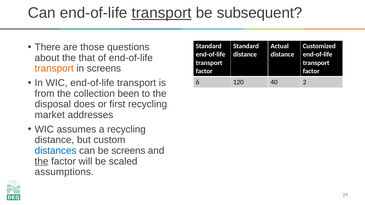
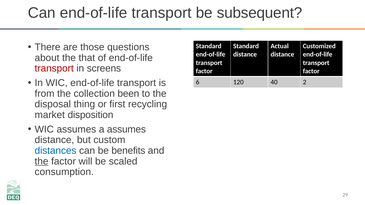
transport at (162, 13) underline: present -> none
transport at (54, 69) colour: orange -> red
does: does -> thing
addresses: addresses -> disposition
a recycling: recycling -> assumes
be screens: screens -> benefits
assumptions: assumptions -> consumption
